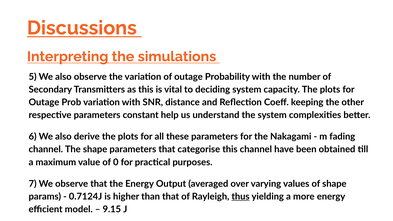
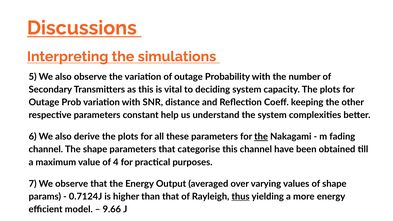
the at (261, 137) underline: none -> present
0: 0 -> 4
9.15: 9.15 -> 9.66
